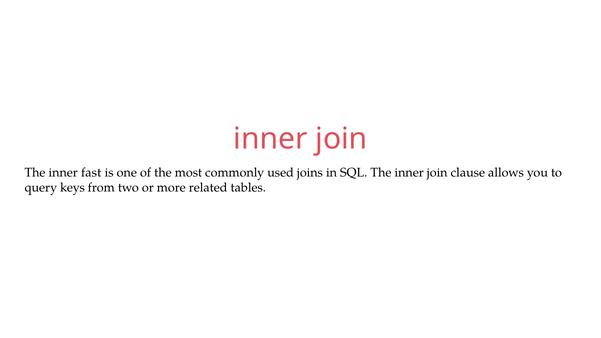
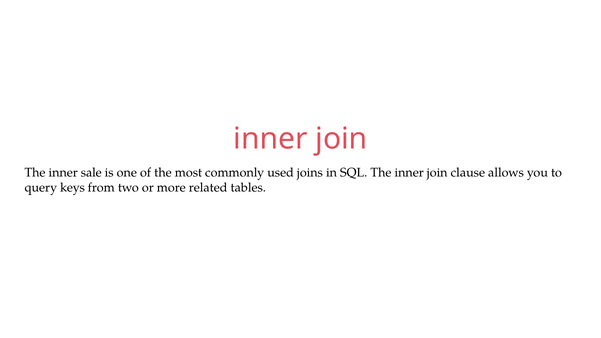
fast: fast -> sale
